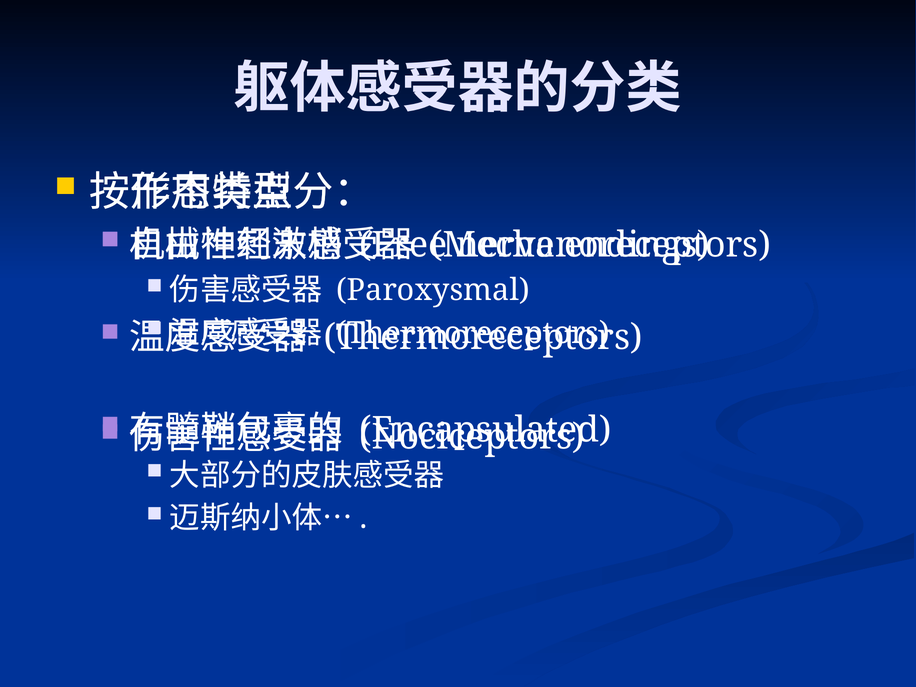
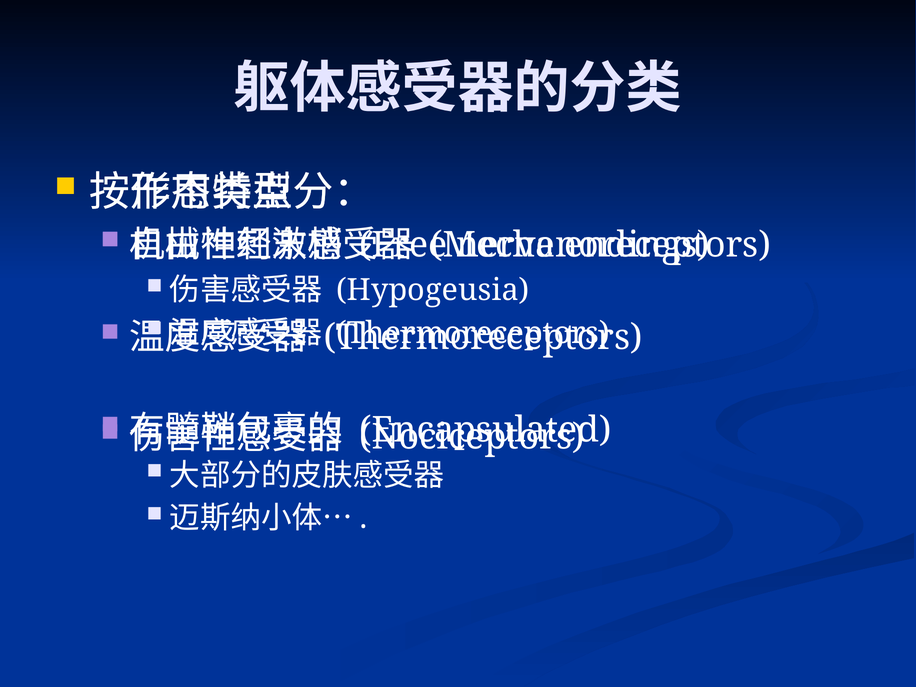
Paroxysmal: Paroxysmal -> Hypogeusia
